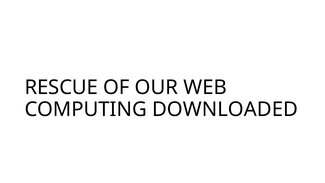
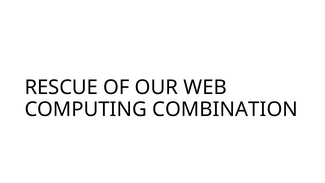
DOWNLOADED: DOWNLOADED -> COMBINATION
